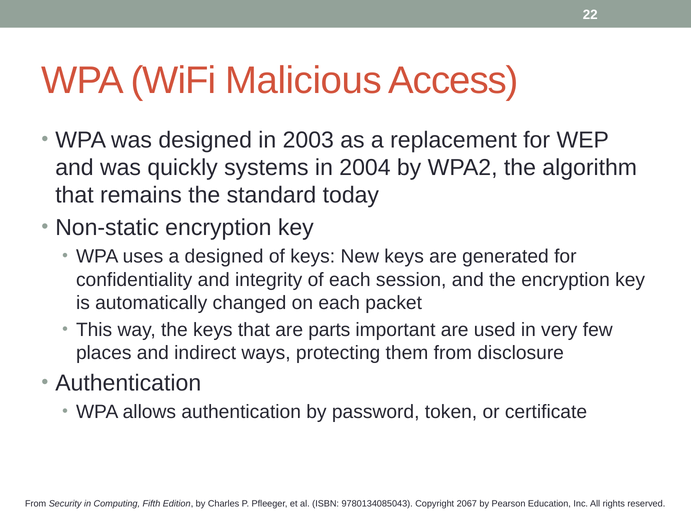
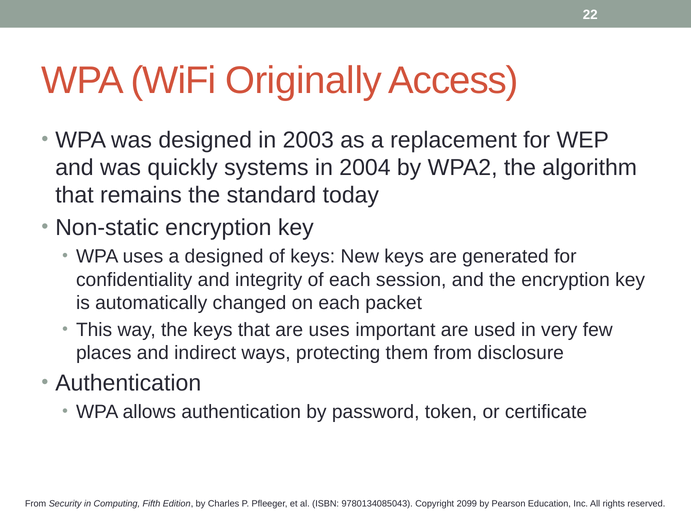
Malicious: Malicious -> Originally
are parts: parts -> uses
2067: 2067 -> 2099
